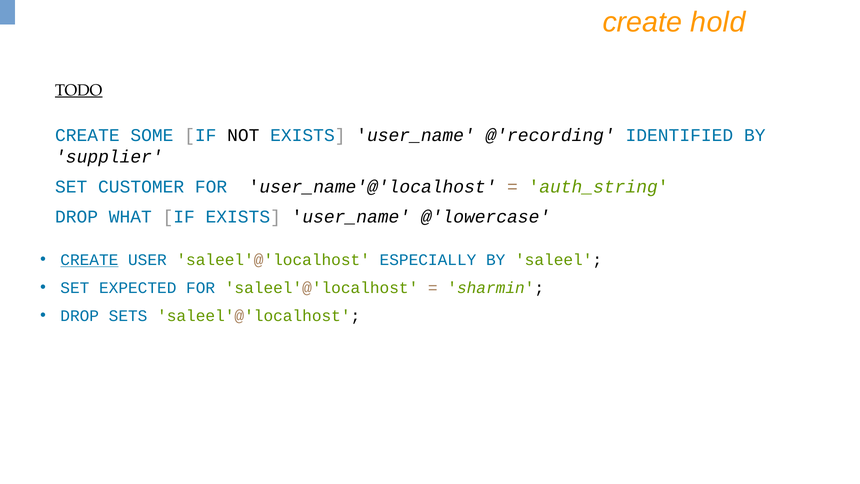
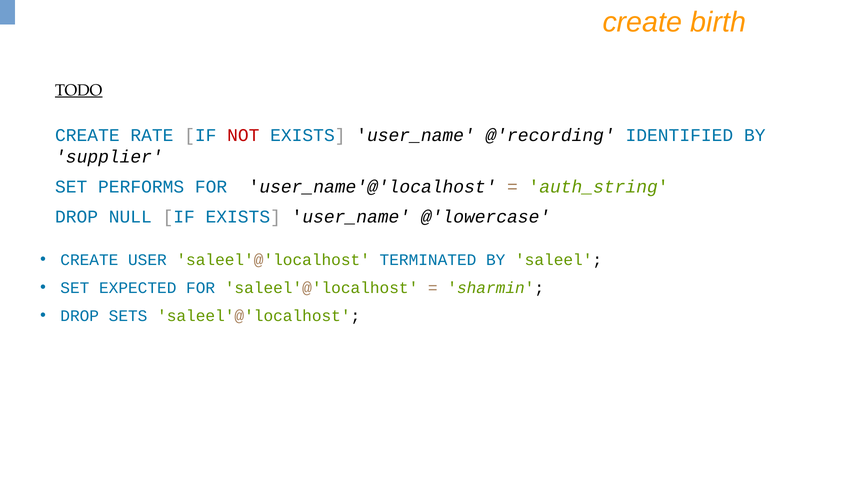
hold: hold -> birth
SOME: SOME -> RATE
NOT colour: black -> red
CUSTOMER: CUSTOMER -> PERFORMS
WHAT: WHAT -> NULL
CREATE at (89, 260) underline: present -> none
ESPECIALLY: ESPECIALLY -> TERMINATED
